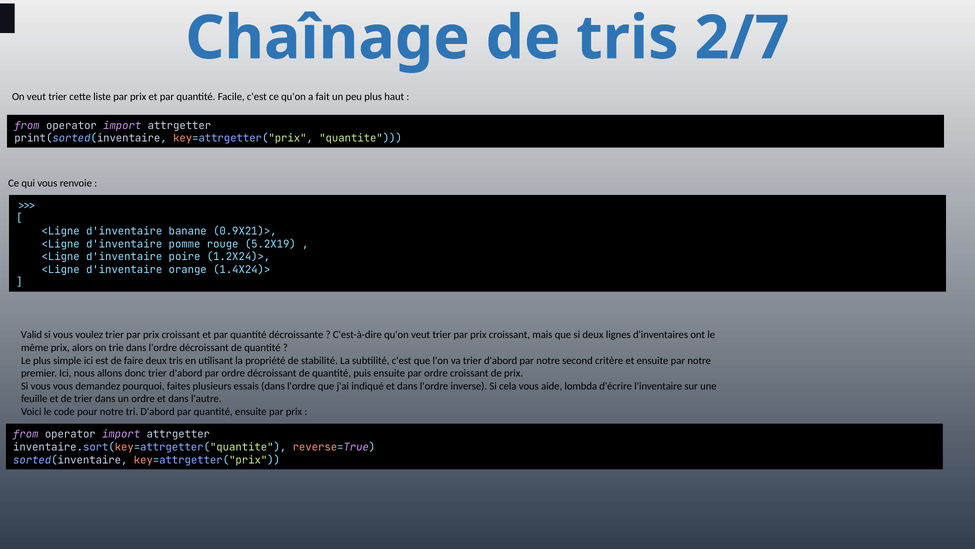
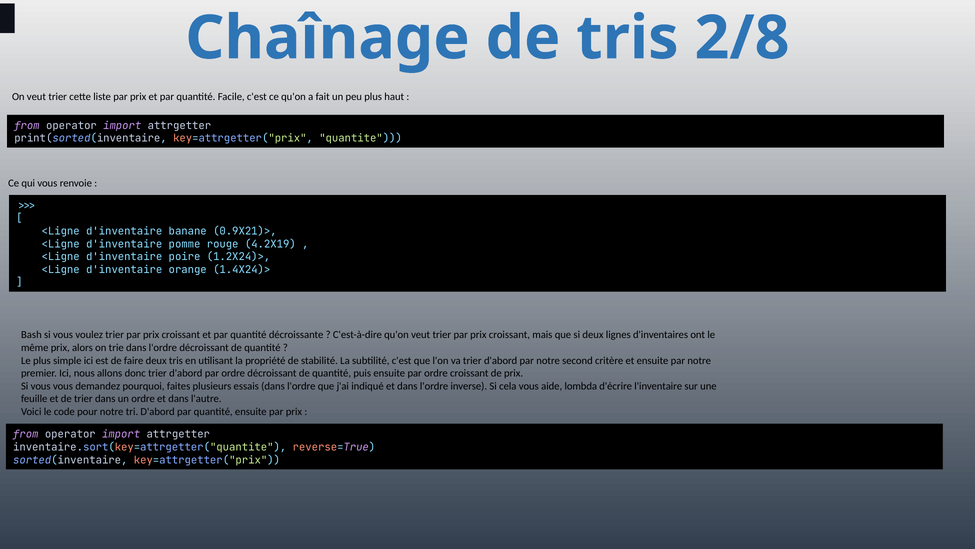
2/7: 2/7 -> 2/8
5.2X19)>: 5.2X19)> -> 4.2X19)>
Valid: Valid -> Bash
